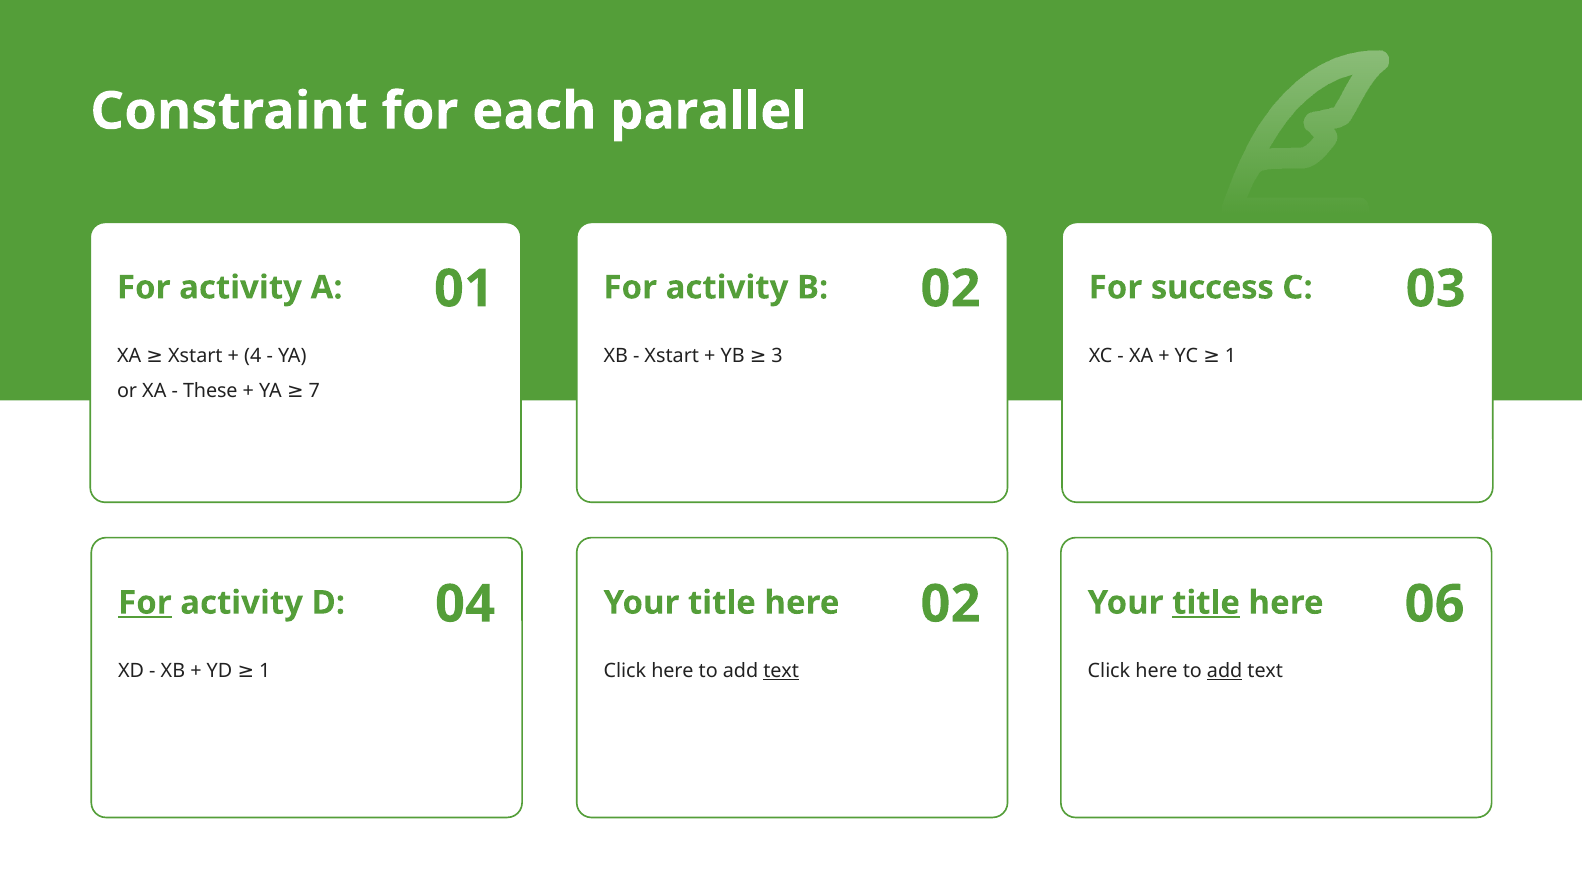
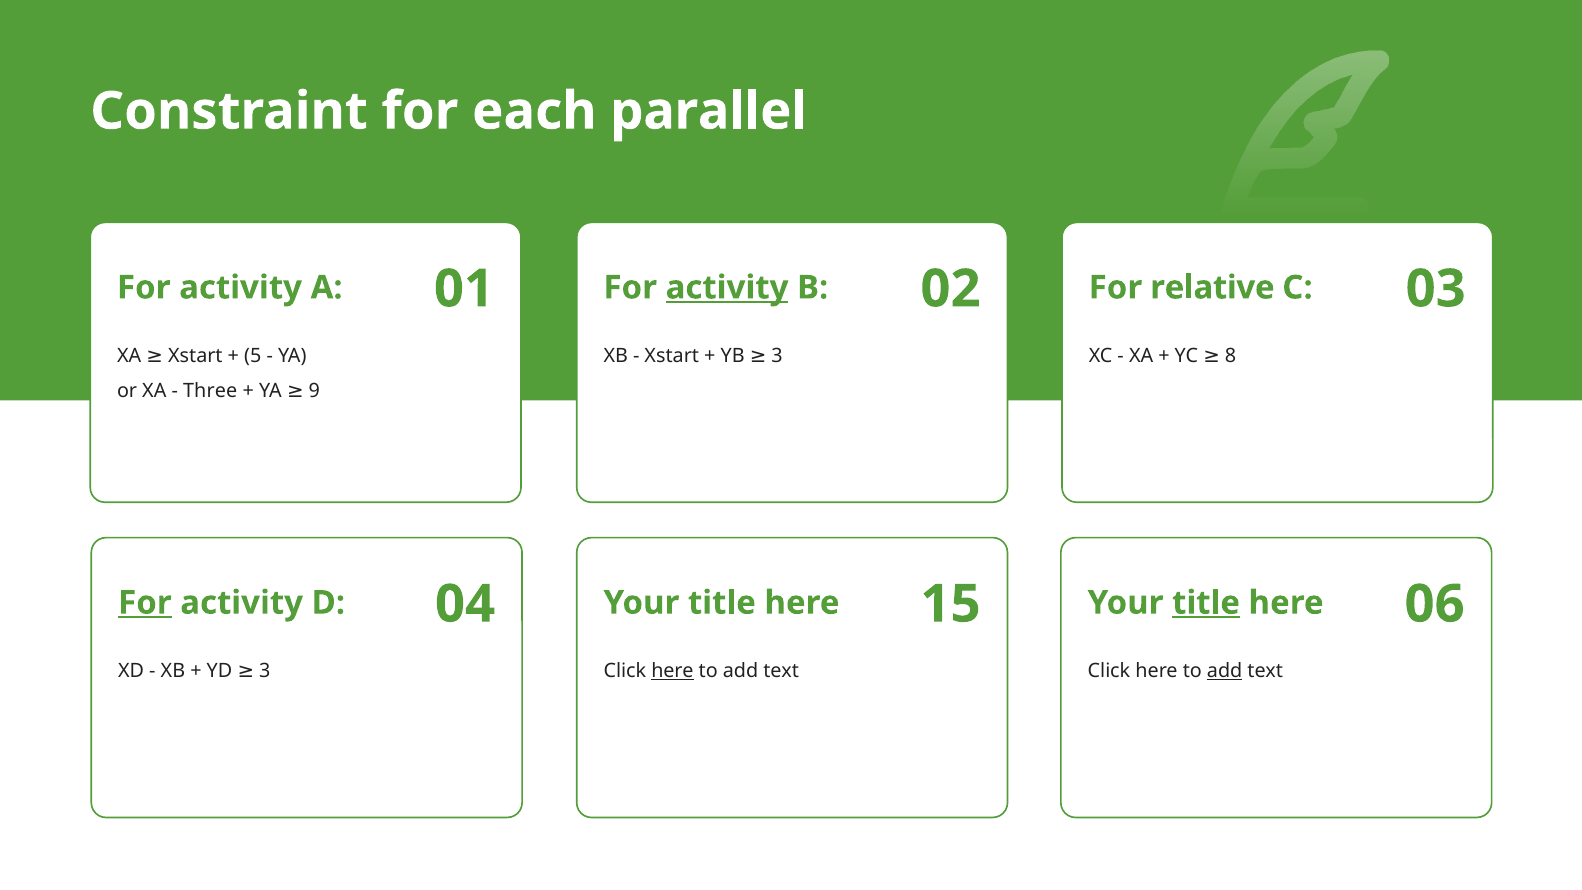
activity at (727, 288) underline: none -> present
success: success -> relative
4: 4 -> 5
YC 1: 1 -> 8
These: These -> Three
7: 7 -> 9
here 02: 02 -> 15
YD 1: 1 -> 3
here at (672, 671) underline: none -> present
text at (781, 671) underline: present -> none
